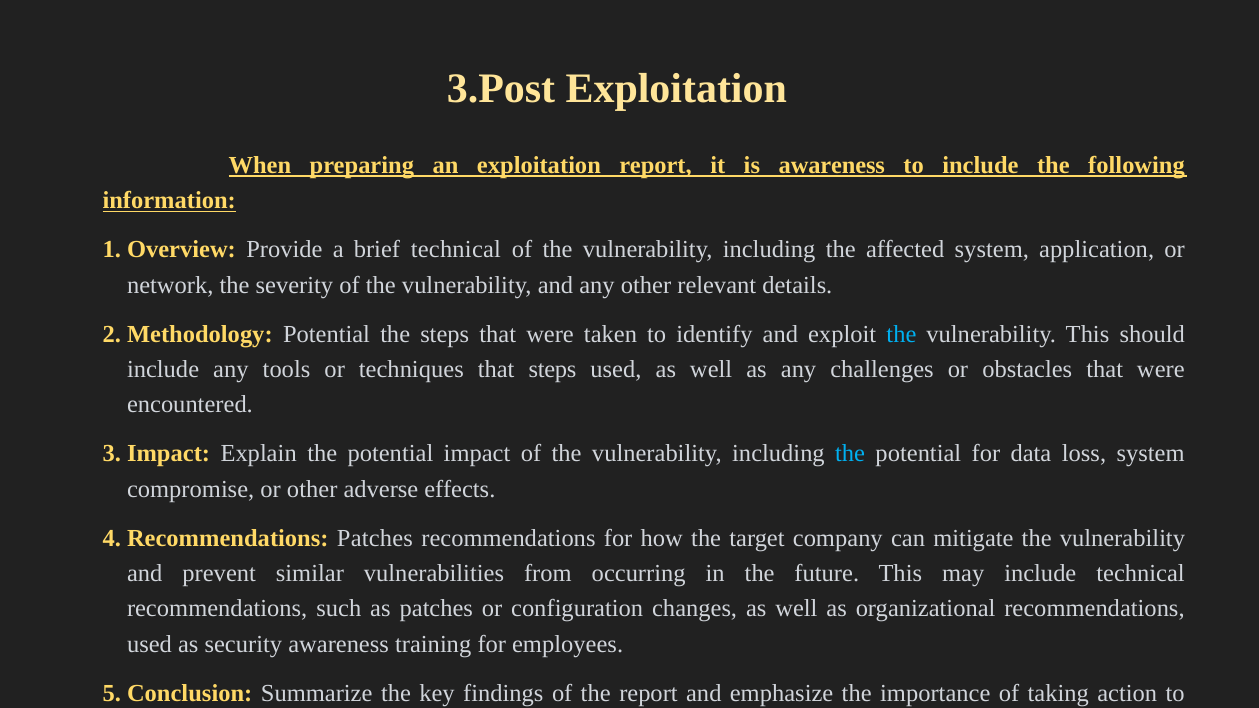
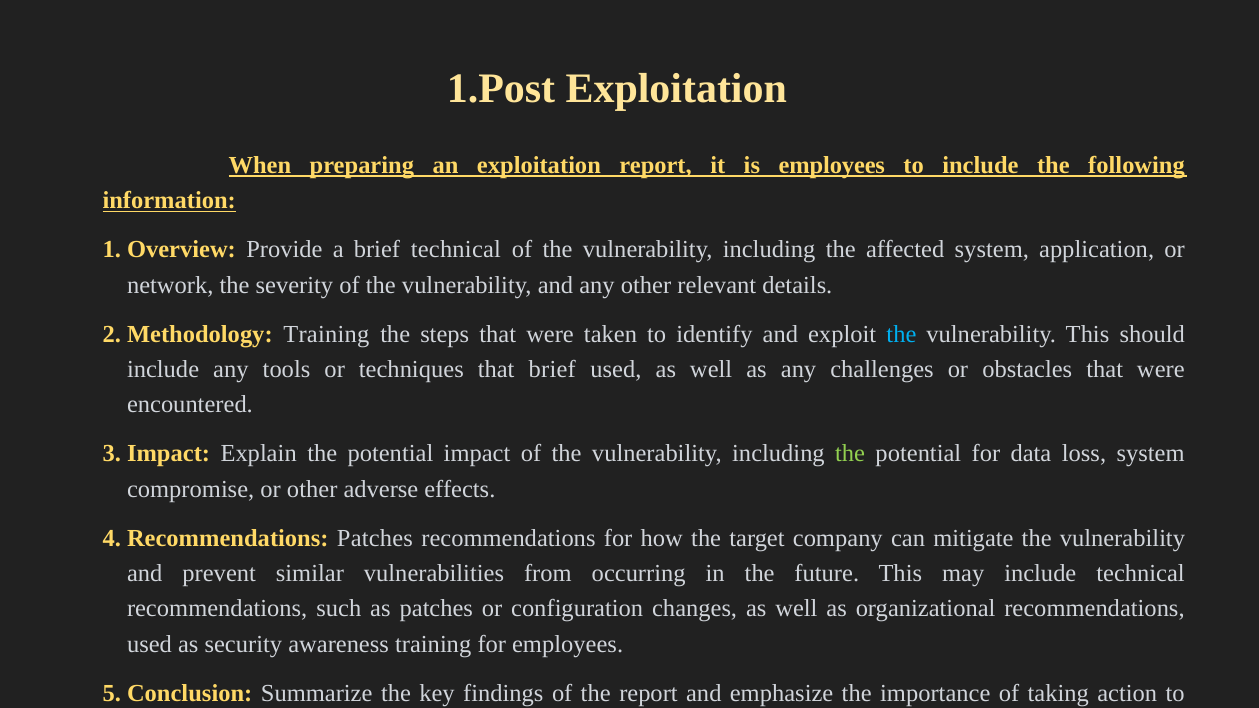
3.Post: 3.Post -> 1.Post
is awareness: awareness -> employees
Potential at (326, 334): Potential -> Training
that steps: steps -> brief
the at (850, 454) colour: light blue -> light green
